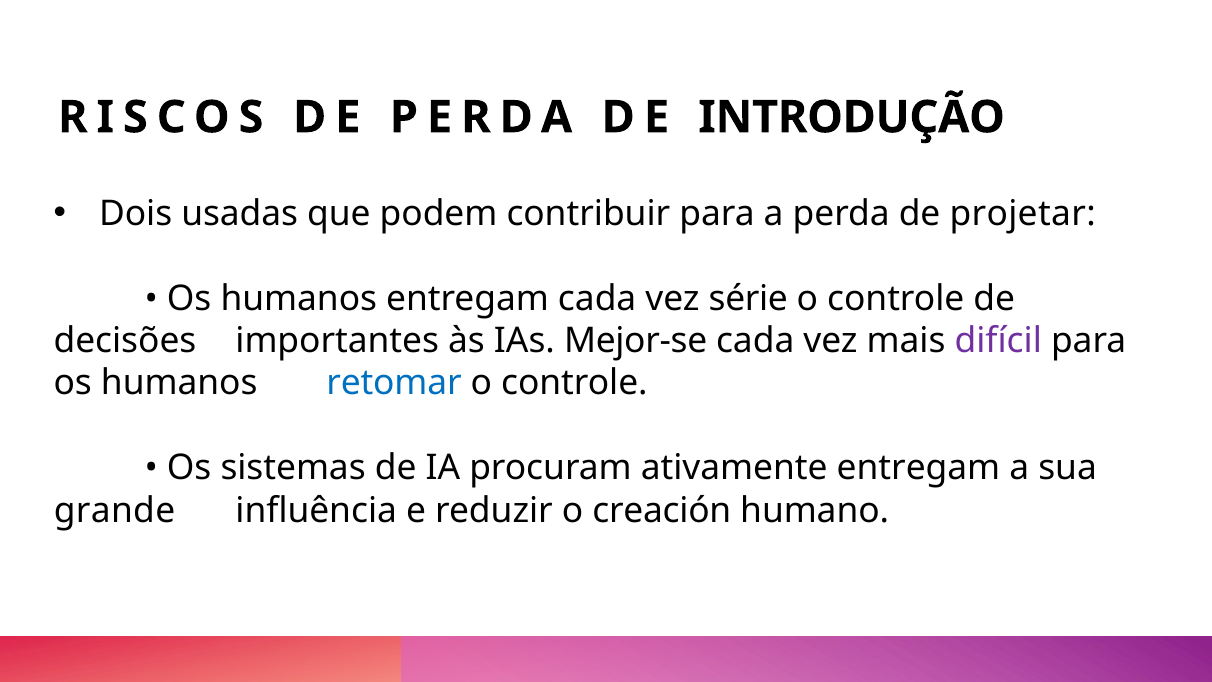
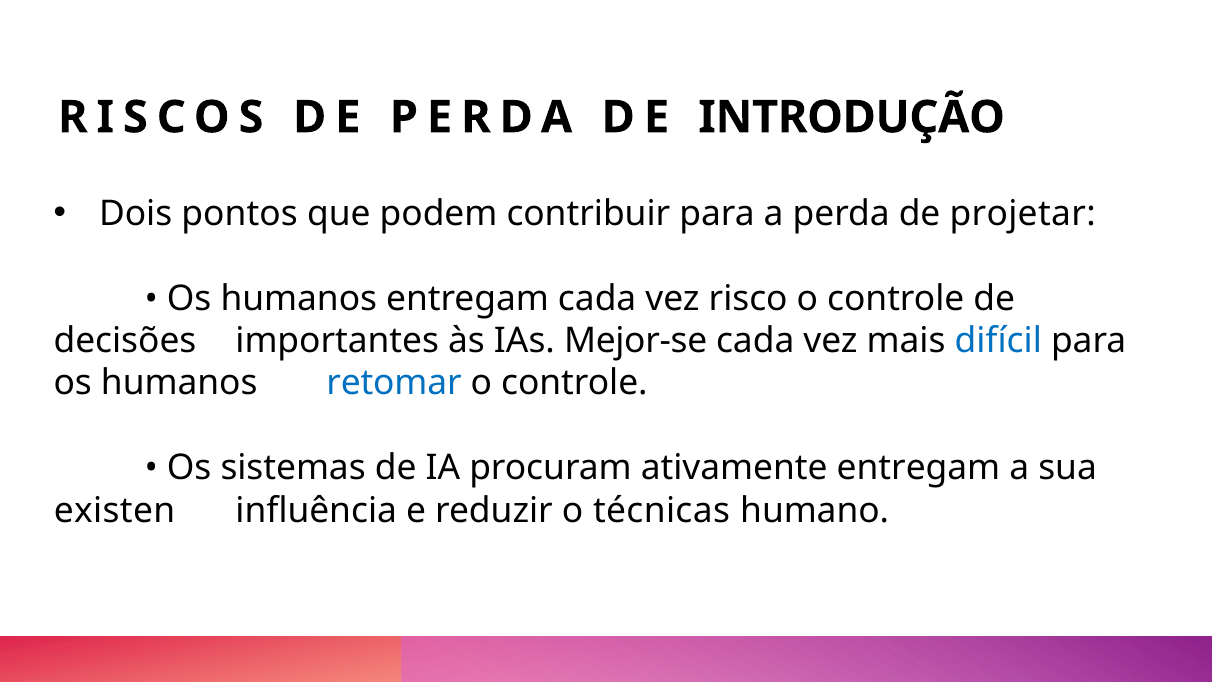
usadas: usadas -> pontos
série: série -> risco
difícil colour: purple -> blue
grande: grande -> existen
creación: creación -> técnicas
